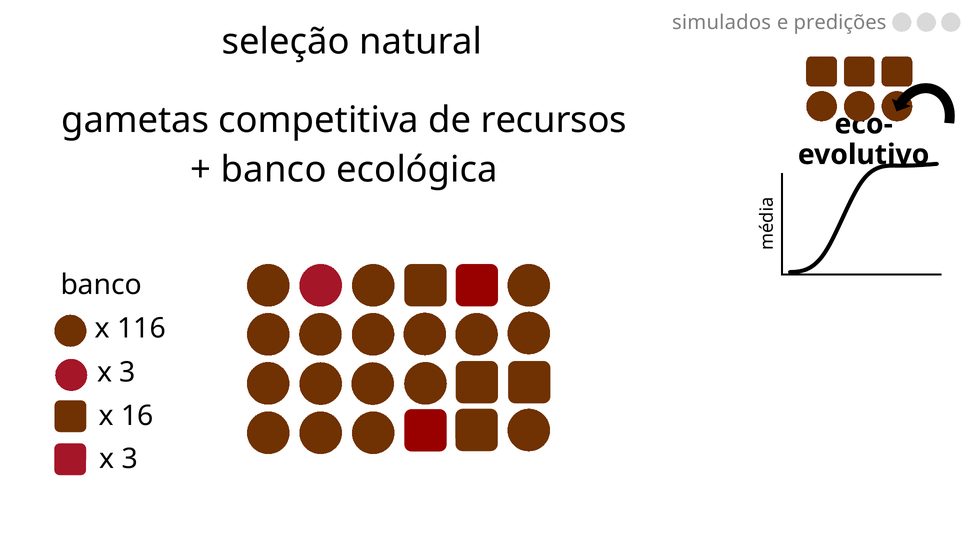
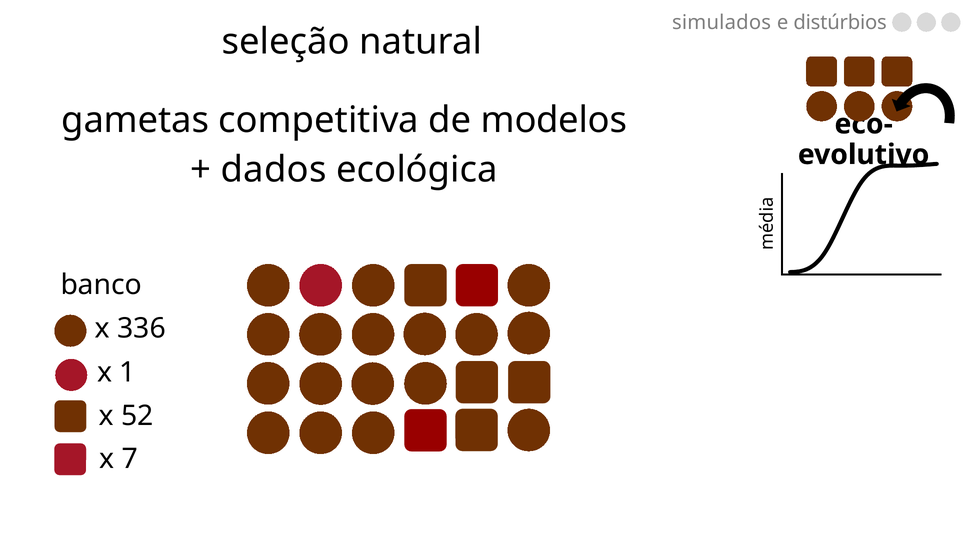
predições: predições -> distúrbios
recursos: recursos -> modelos
banco at (274, 170): banco -> dados
116: 116 -> 336
3 at (127, 372): 3 -> 1
16: 16 -> 52
3 at (130, 459): 3 -> 7
